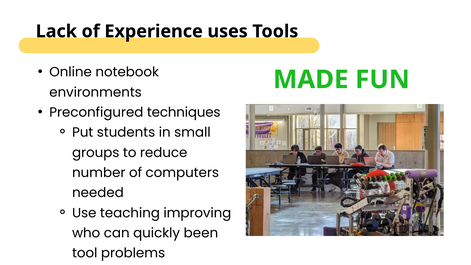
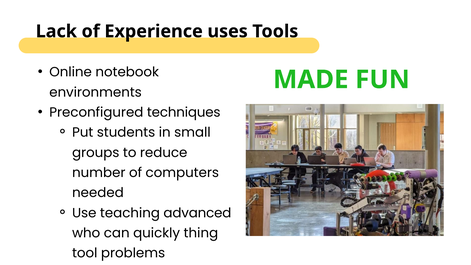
improving: improving -> advanced
been: been -> thing
